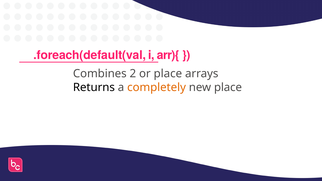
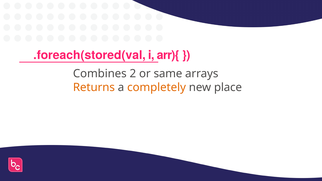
.foreach(default(val: .foreach(default(val -> .foreach(stored(val
or place: place -> same
Returns colour: black -> orange
